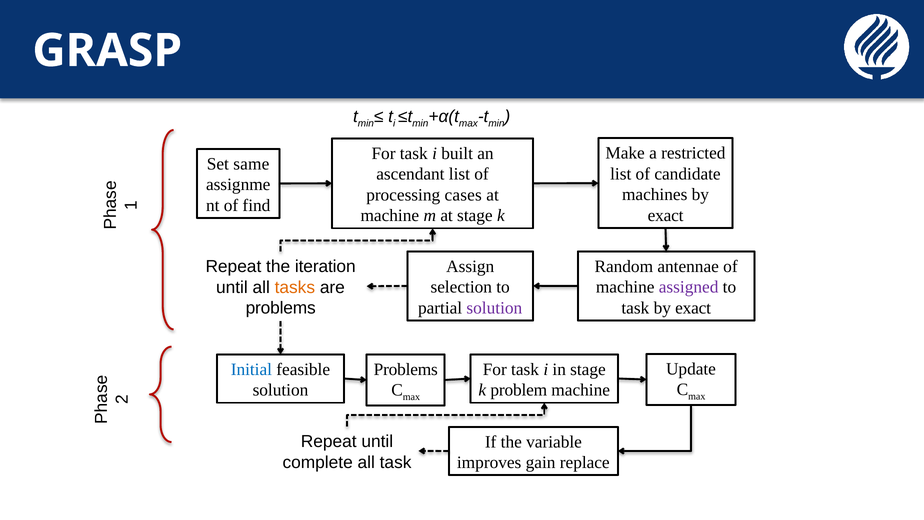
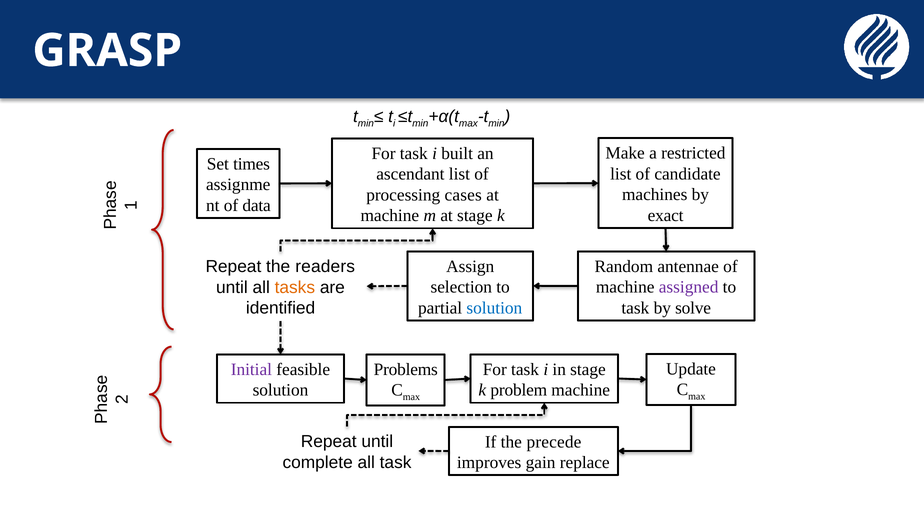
same: same -> times
find: find -> data
iteration: iteration -> readers
solution at (494, 308) colour: purple -> blue
task by exact: exact -> solve
problems at (281, 308): problems -> identified
Initial colour: blue -> purple
variable: variable -> precede
